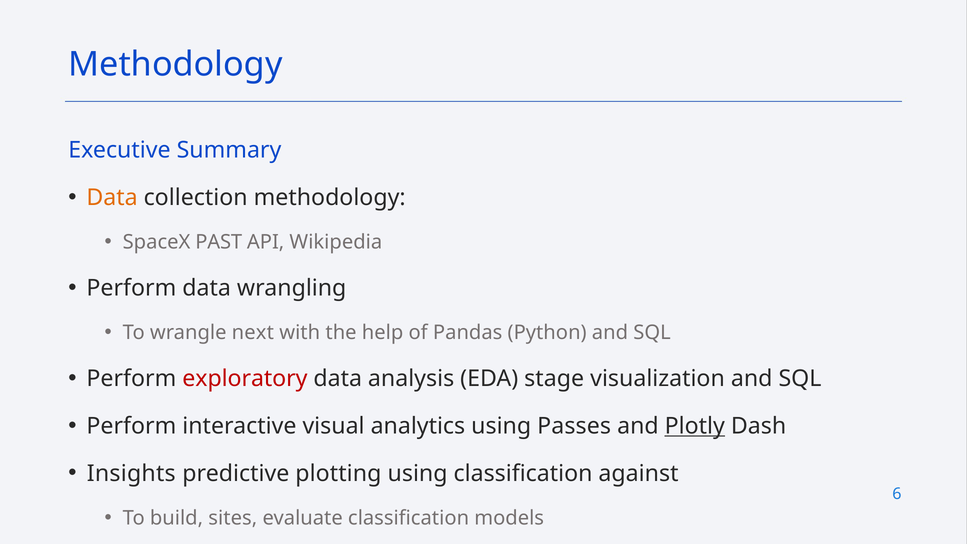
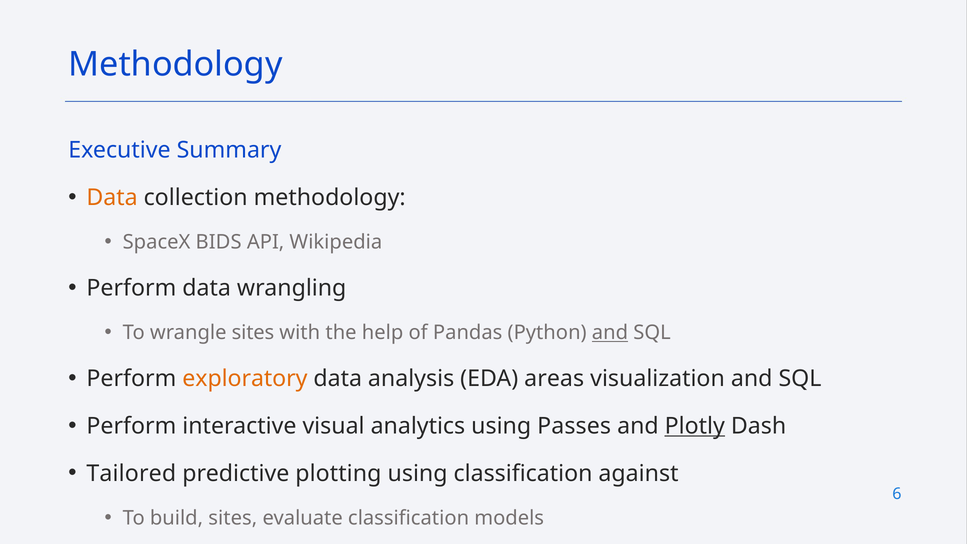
PAST: PAST -> BIDS
wrangle next: next -> sites
and at (610, 333) underline: none -> present
exploratory colour: red -> orange
stage: stage -> areas
Insights: Insights -> Tailored
